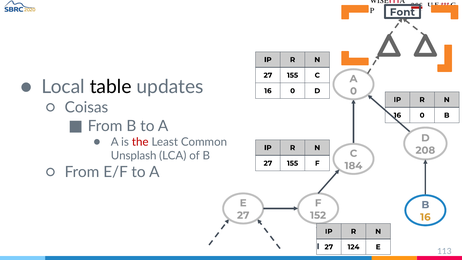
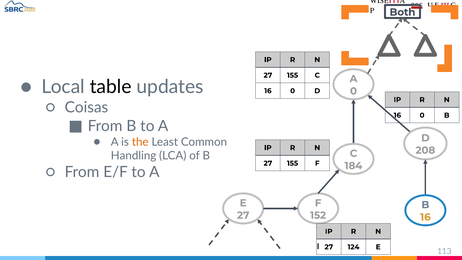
Font: Font -> Both
the colour: red -> orange
Unsplash: Unsplash -> Handling
